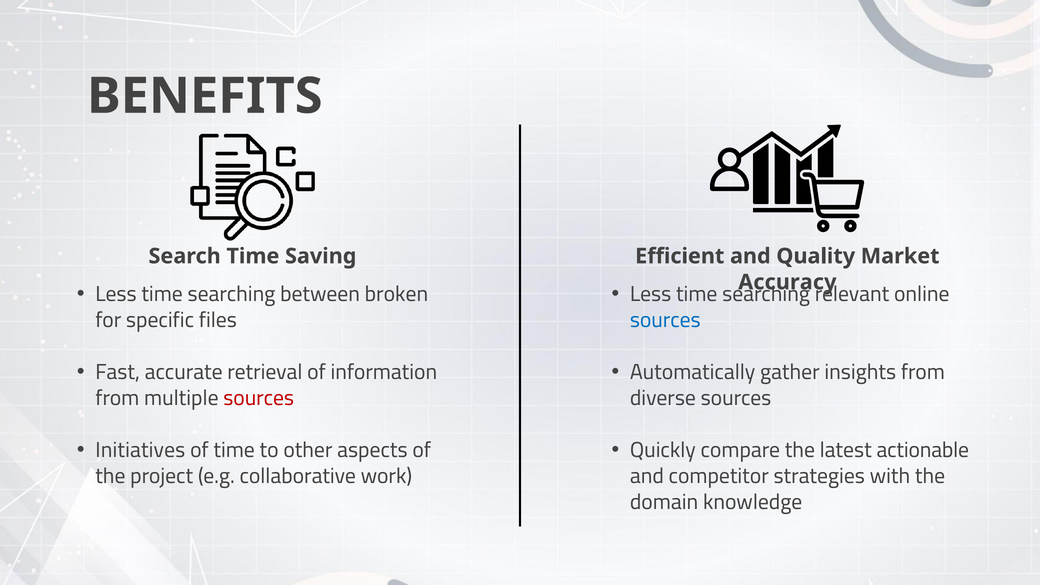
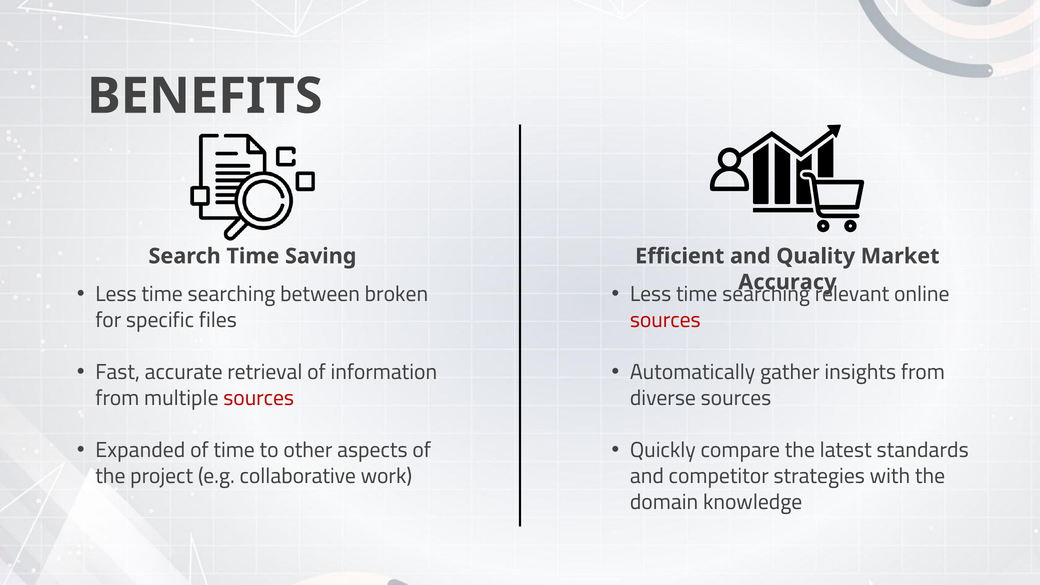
sources at (665, 320) colour: blue -> red
Initiatives: Initiatives -> Expanded
actionable: actionable -> standards
